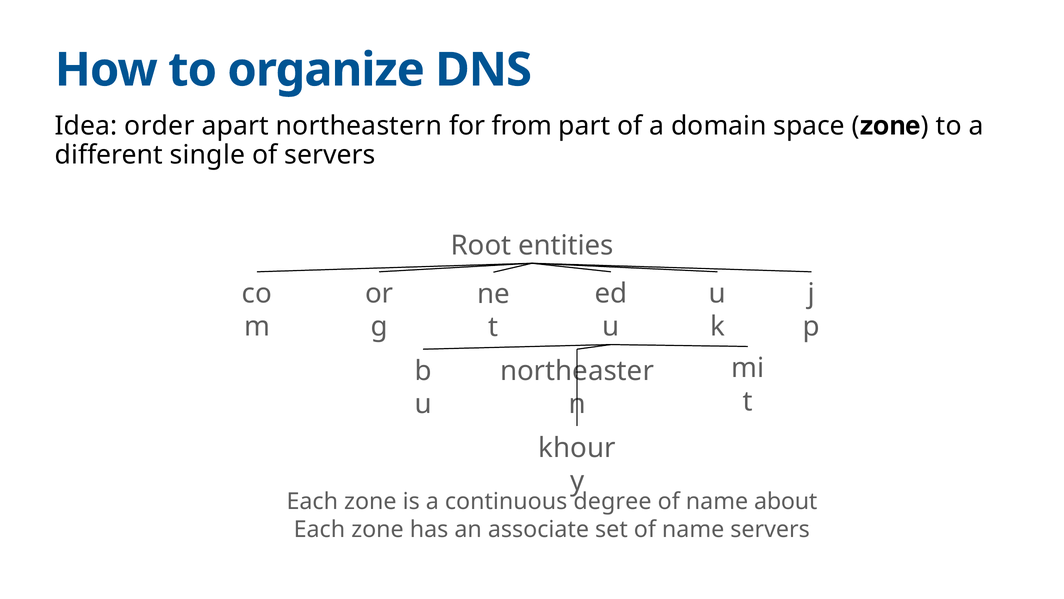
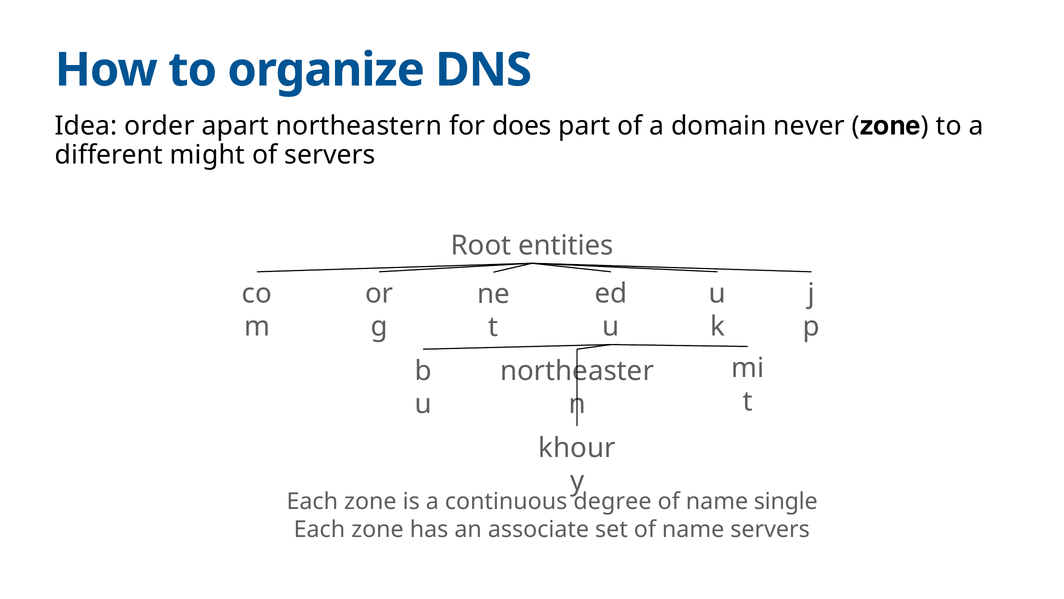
from: from -> does
space: space -> never
single: single -> might
about: about -> single
